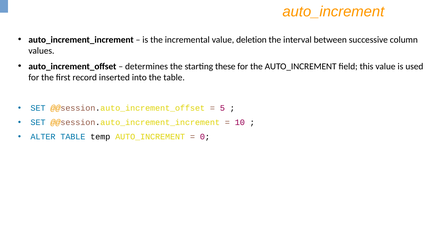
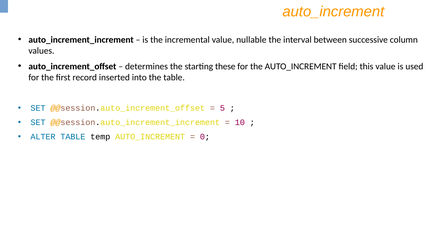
deletion: deletion -> nullable
